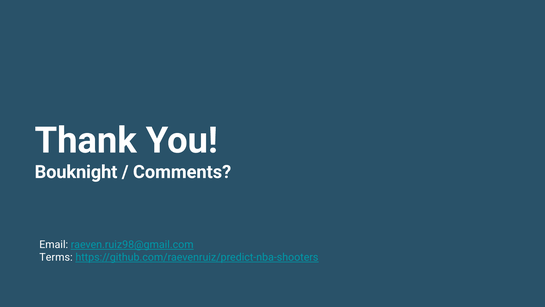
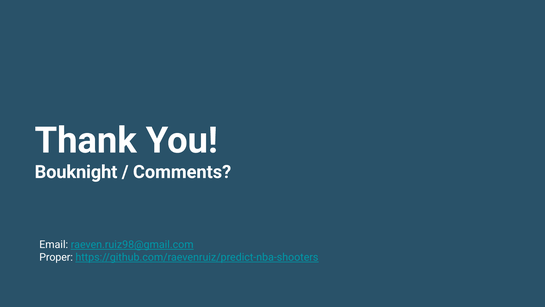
Terms: Terms -> Proper
